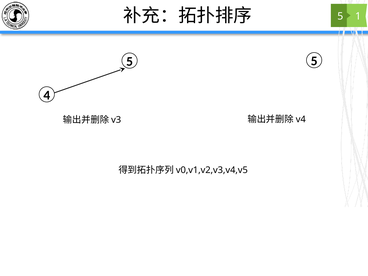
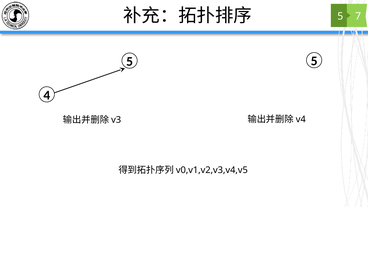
1: 1 -> 7
